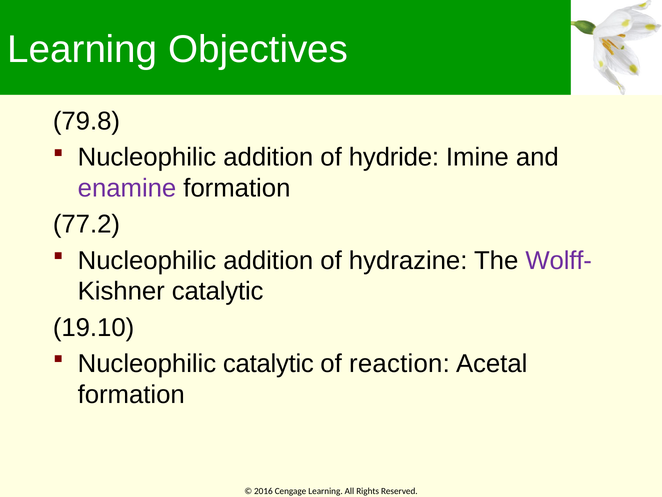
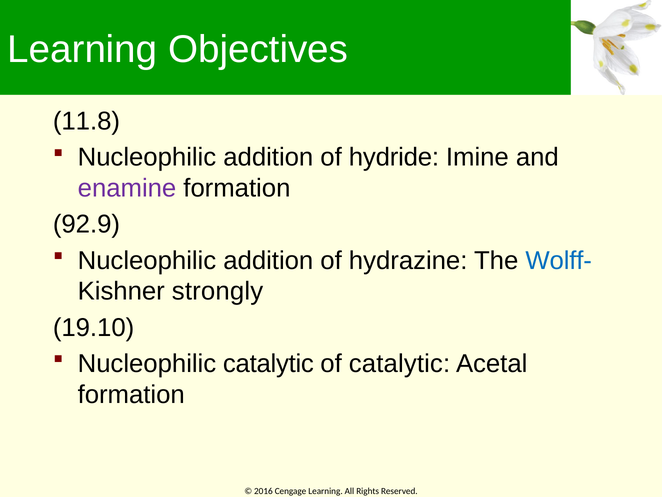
79.8: 79.8 -> 11.8
77.2: 77.2 -> 92.9
Wolff- colour: purple -> blue
Kishner catalytic: catalytic -> strongly
of reaction: reaction -> catalytic
